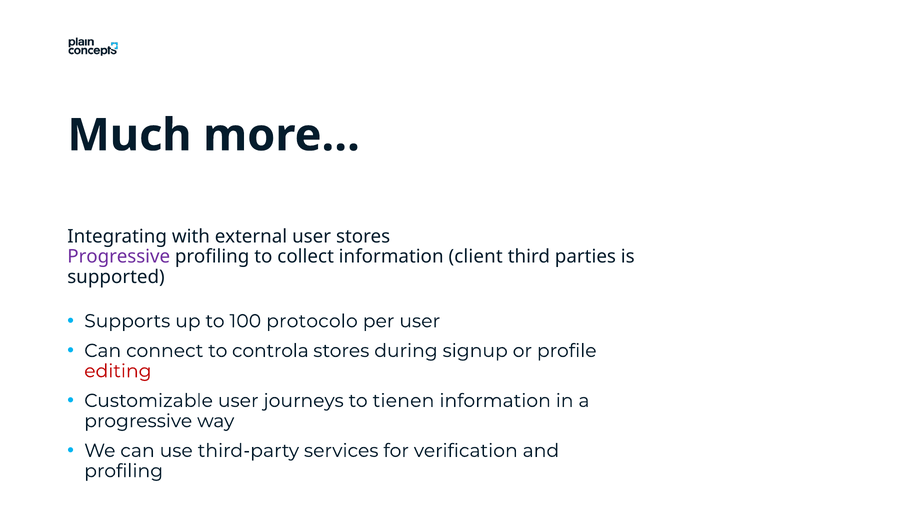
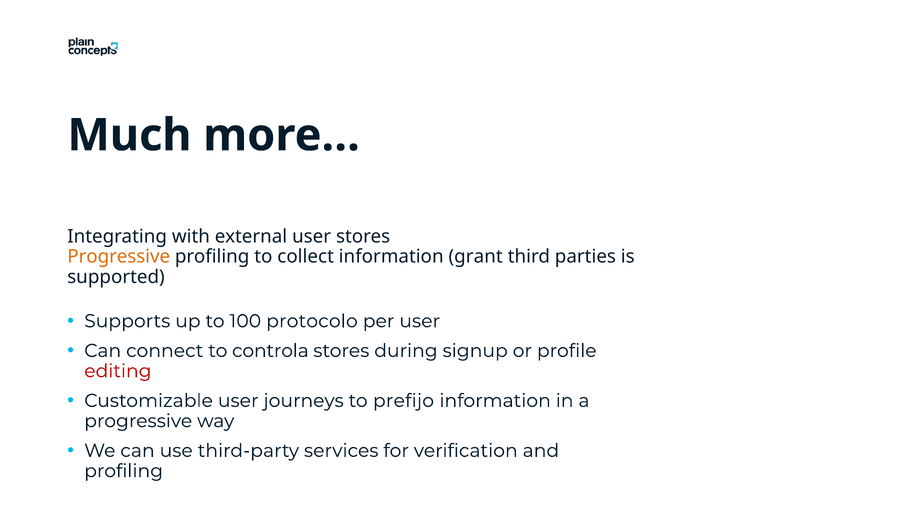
Progressive at (119, 257) colour: purple -> orange
client: client -> grant
tienen: tienen -> prefijo
